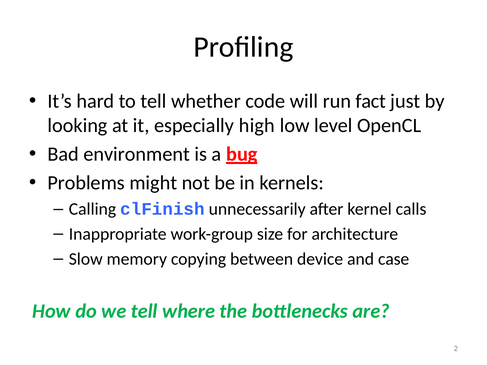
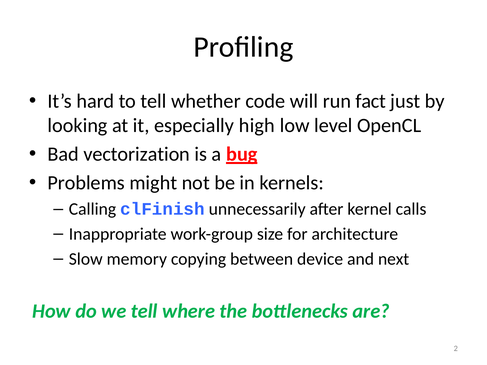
environment: environment -> vectorization
case: case -> next
